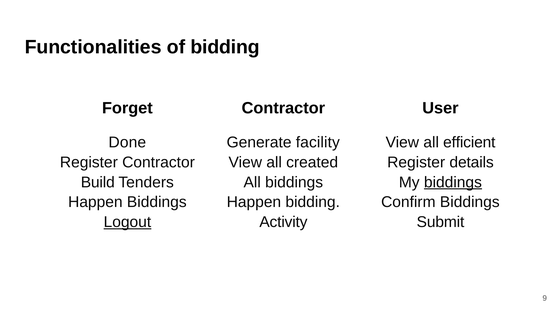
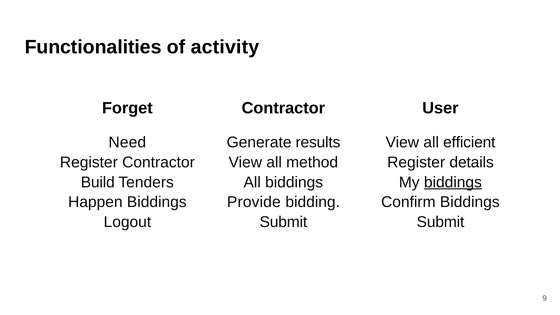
of bidding: bidding -> activity
Done: Done -> Need
facility: facility -> results
created: created -> method
Happen at (254, 202): Happen -> Provide
Logout underline: present -> none
Activity at (283, 222): Activity -> Submit
